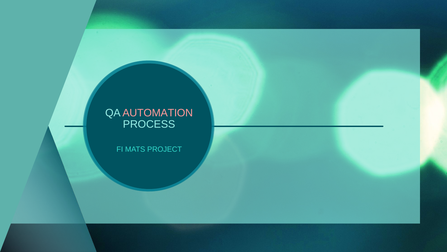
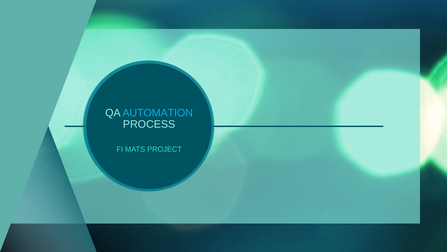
AUTOMATION colour: pink -> light blue
